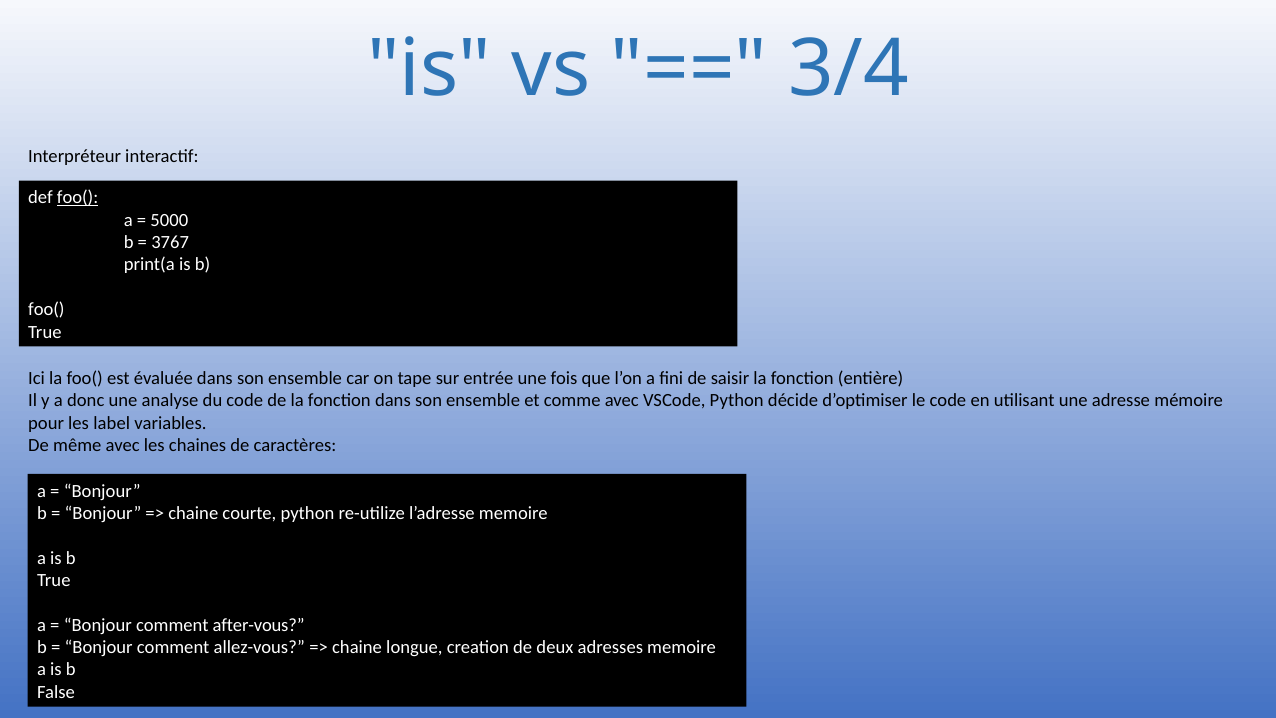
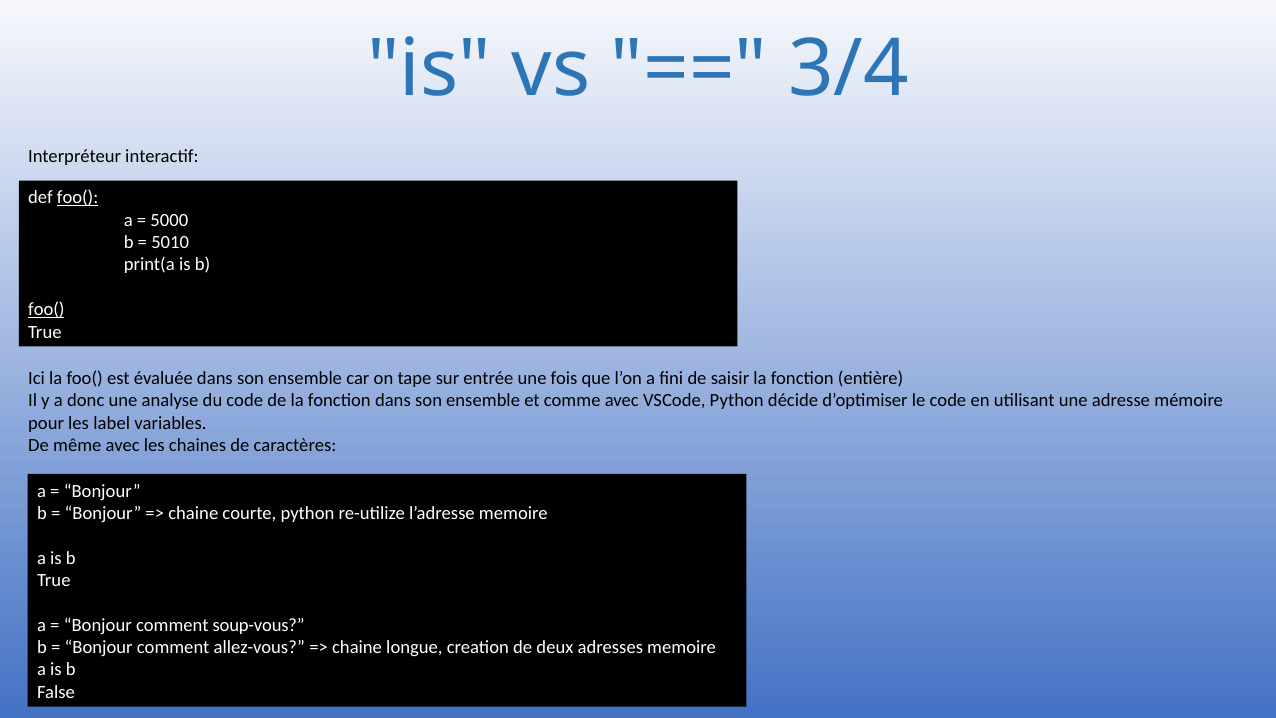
3767: 3767 -> 5010
foo( at (46, 309) underline: none -> present
after-vous: after-vous -> soup-vous
